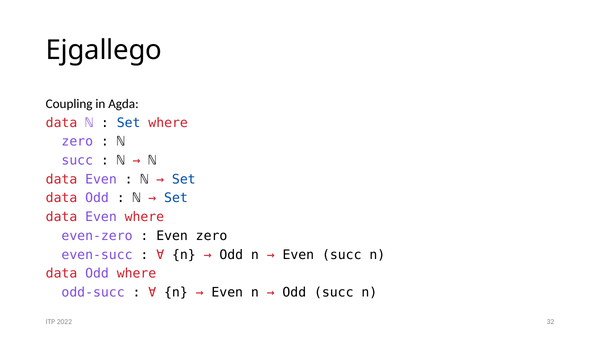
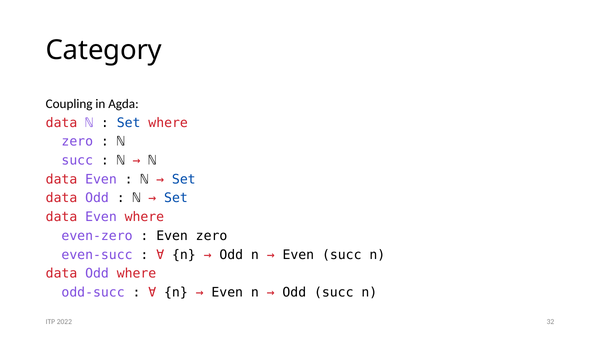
Ejgallego: Ejgallego -> Category
